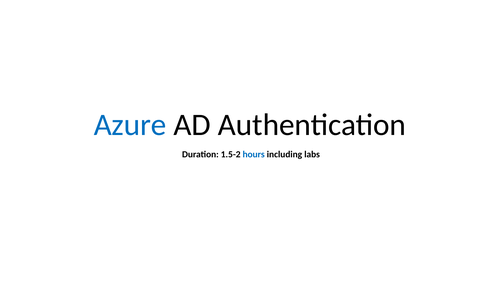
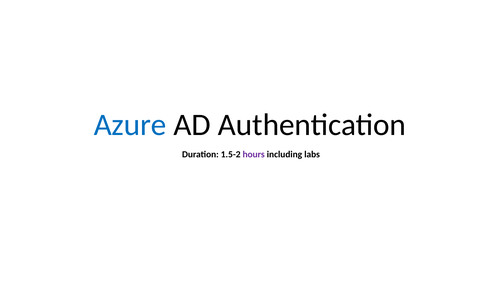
hours colour: blue -> purple
